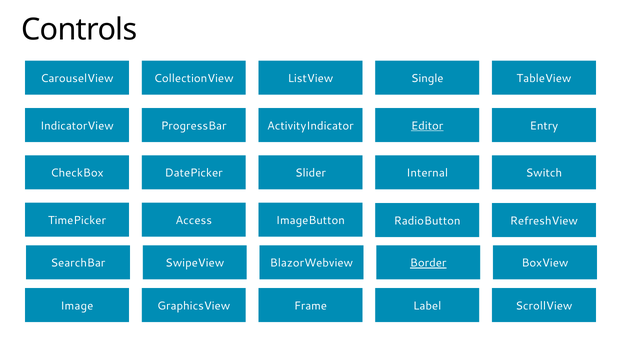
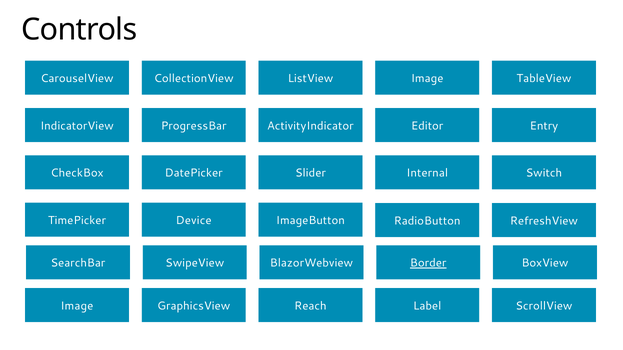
ListView Single: Single -> Image
Editor underline: present -> none
Access: Access -> Device
Frame: Frame -> Reach
